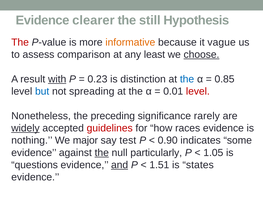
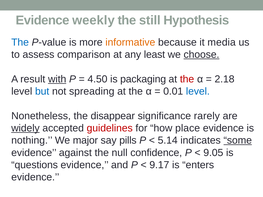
clearer: clearer -> weekly
The at (20, 42) colour: red -> blue
vague: vague -> media
0.23: 0.23 -> 4.50
distinction: distinction -> packaging
the at (187, 79) colour: blue -> red
0.85: 0.85 -> 2.18
level at (198, 91) colour: red -> blue
preceding: preceding -> disappear
races: races -> place
test: test -> pills
0.90: 0.90 -> 5.14
some underline: none -> present
the at (102, 153) underline: present -> none
particularly: particularly -> confidence
1.05: 1.05 -> 9.05
and underline: present -> none
1.51: 1.51 -> 9.17
states: states -> enters
